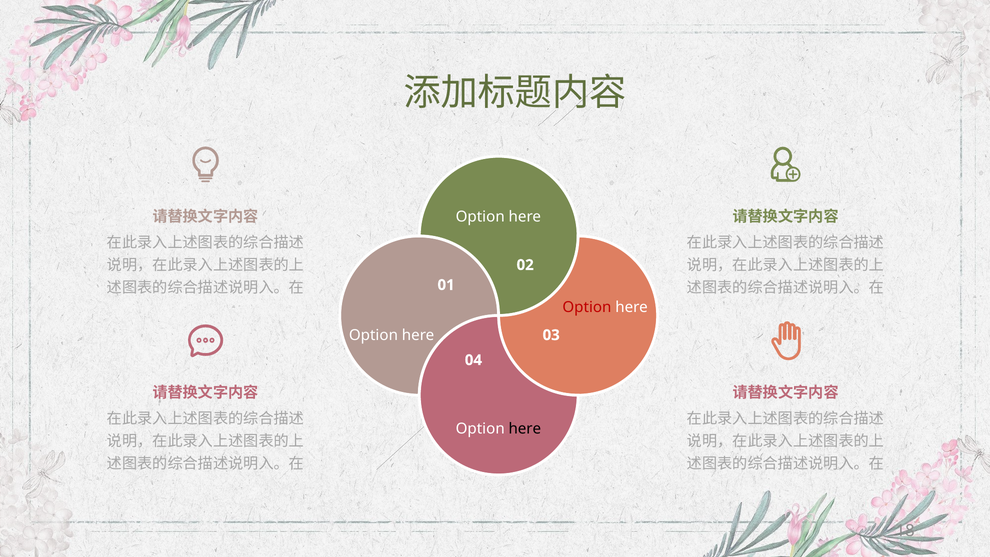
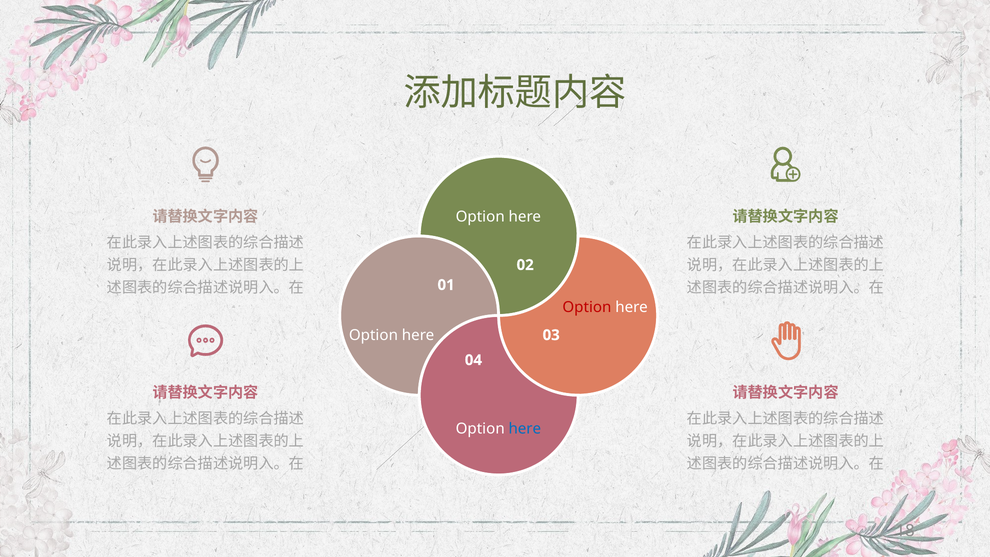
here at (525, 429) colour: black -> blue
